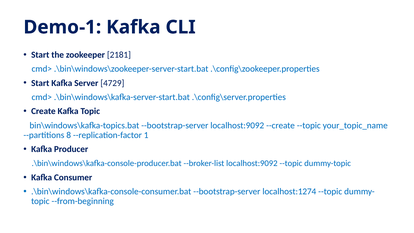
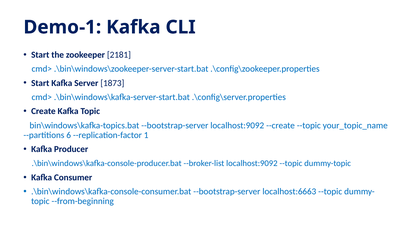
4729: 4729 -> 1873
8: 8 -> 6
localhost:1274: localhost:1274 -> localhost:6663
